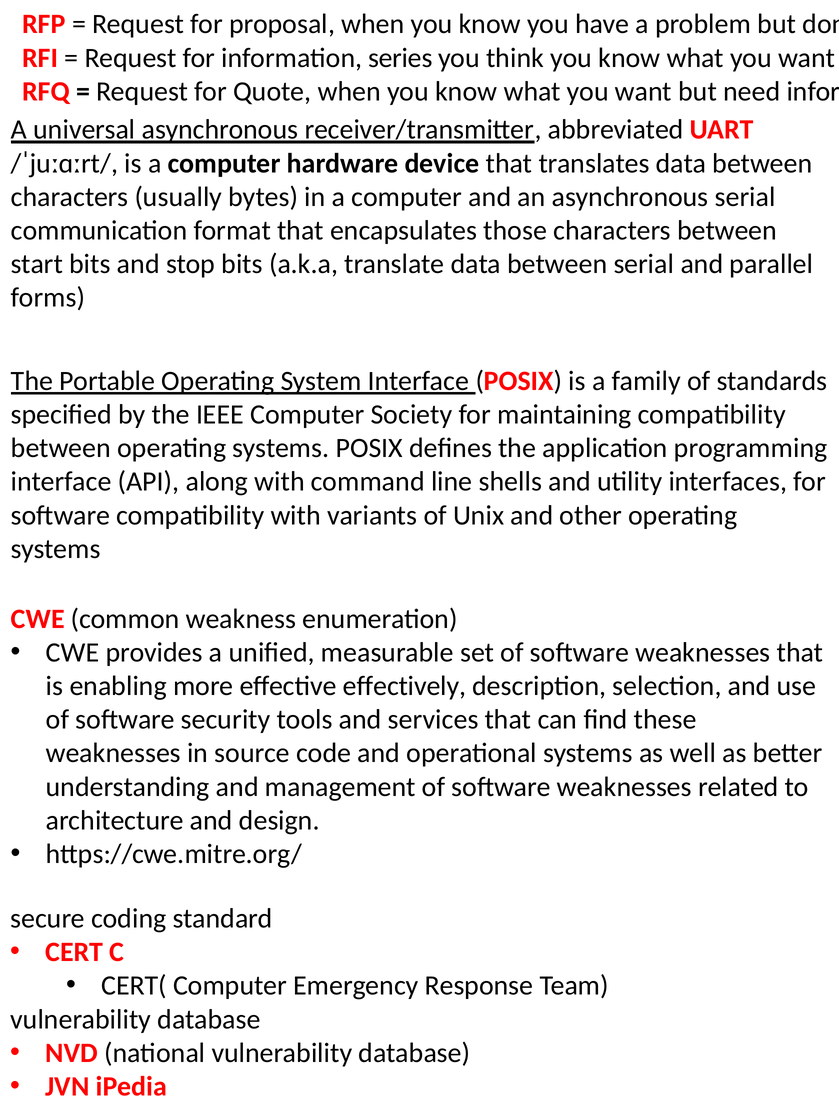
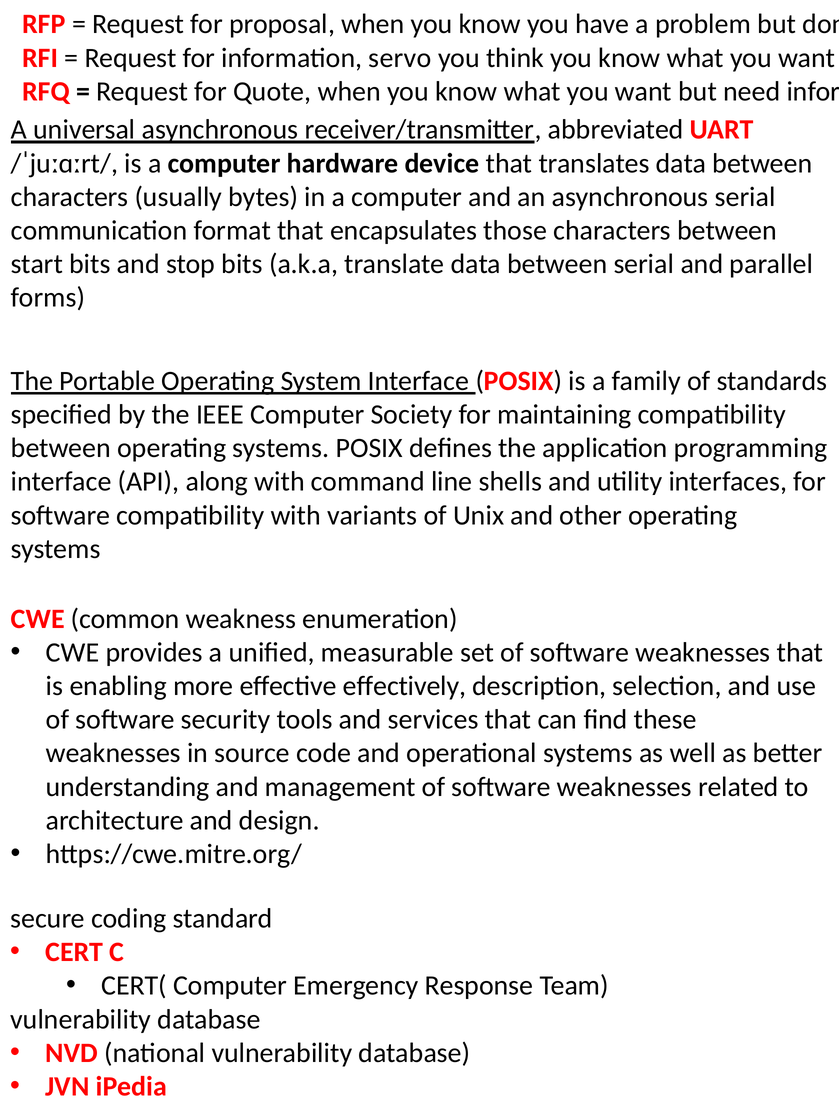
series: series -> servo
